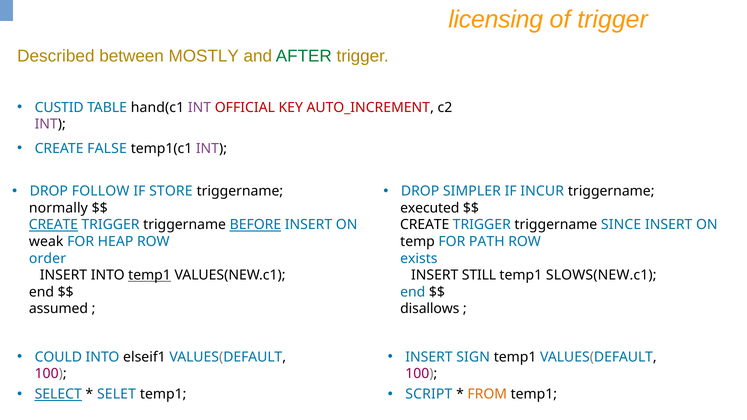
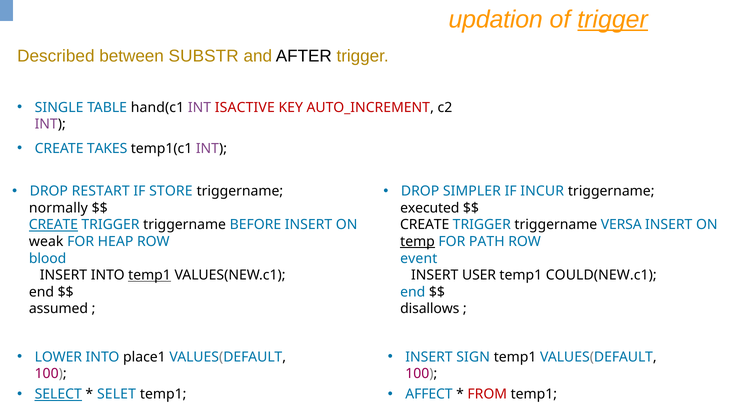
licensing: licensing -> updation
trigger at (613, 19) underline: none -> present
MOSTLY: MOSTLY -> SUBSTR
AFTER colour: green -> black
CUSTID: CUSTID -> SINGLE
OFFICIAL: OFFICIAL -> ISACTIVE
FALSE: FALSE -> TAKES
FOLLOW: FOLLOW -> RESTART
BEFORE underline: present -> none
SINCE: SINCE -> VERSA
temp underline: none -> present
order: order -> blood
exists: exists -> event
STILL: STILL -> USER
SLOWS(NEW.c1: SLOWS(NEW.c1 -> COULD(NEW.c1
COULD: COULD -> LOWER
elseif1: elseif1 -> place1
SCRIPT: SCRIPT -> AFFECT
FROM colour: orange -> red
